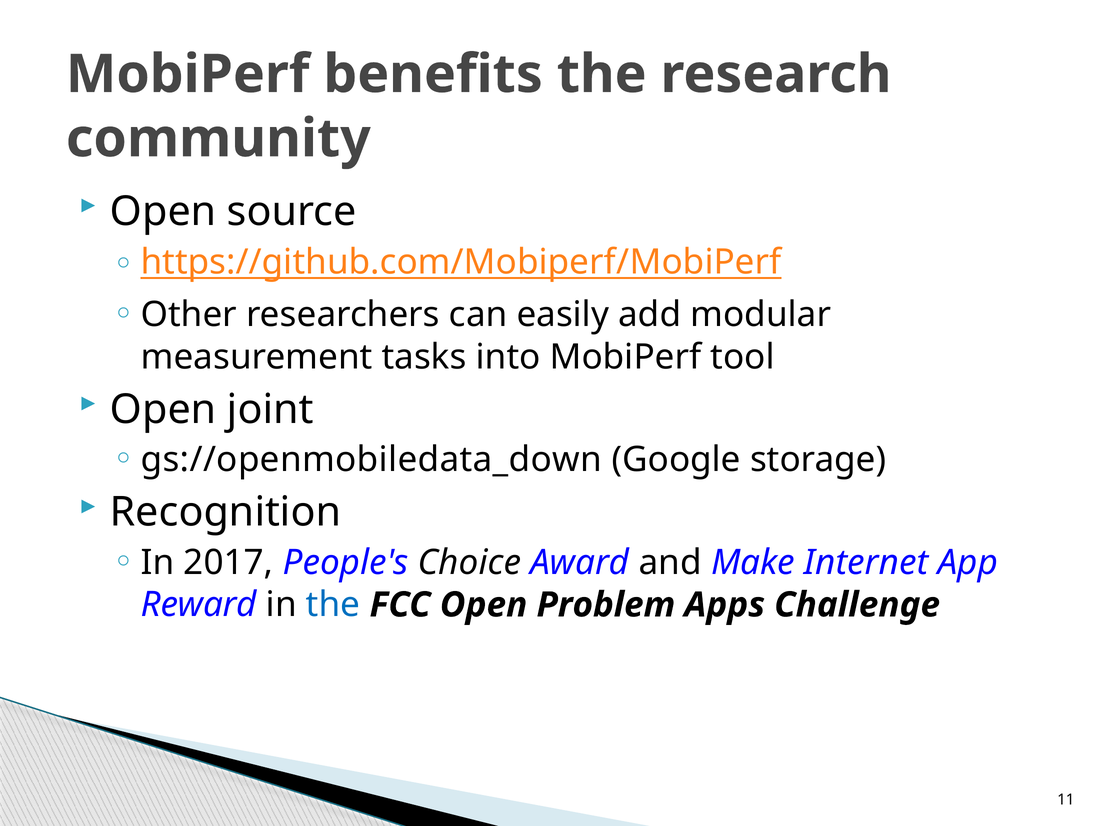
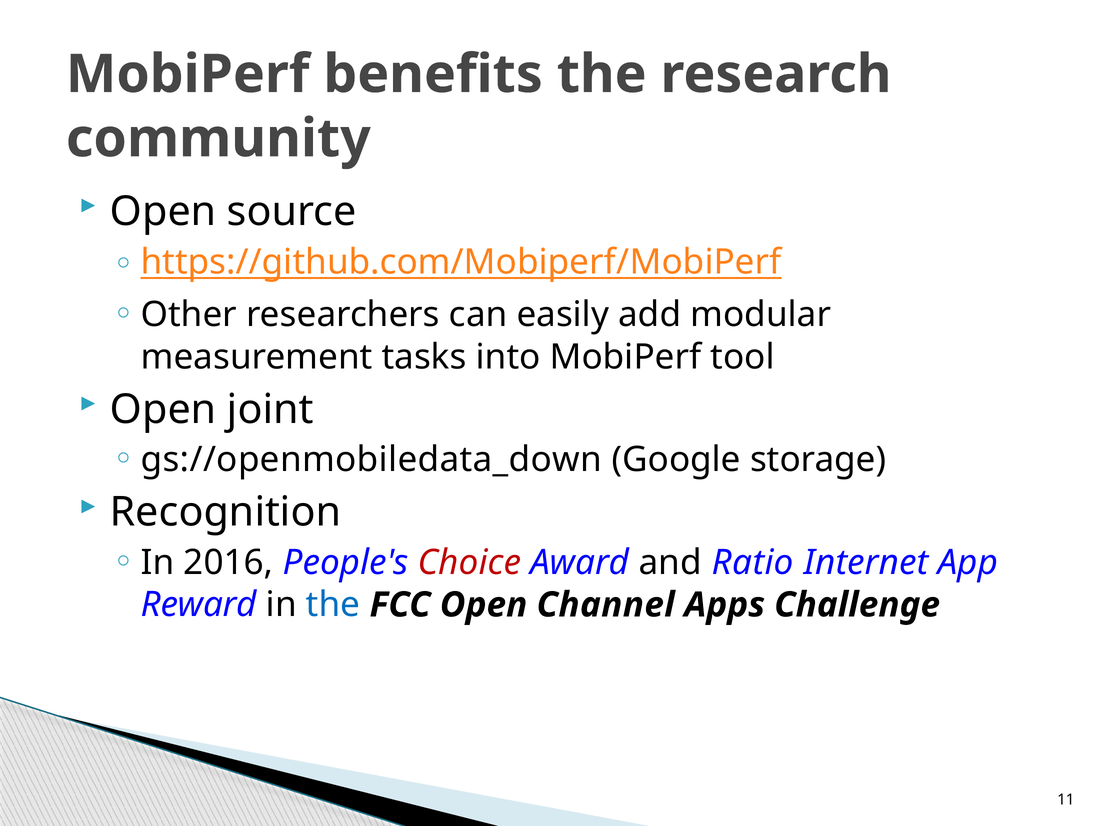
2017: 2017 -> 2016
Choice colour: black -> red
Make: Make -> Ratio
Problem: Problem -> Channel
